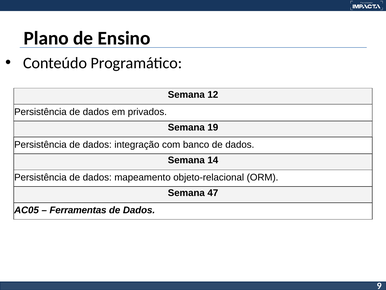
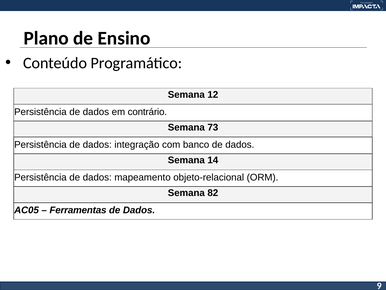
privados: privados -> contrário
19: 19 -> 73
47: 47 -> 82
